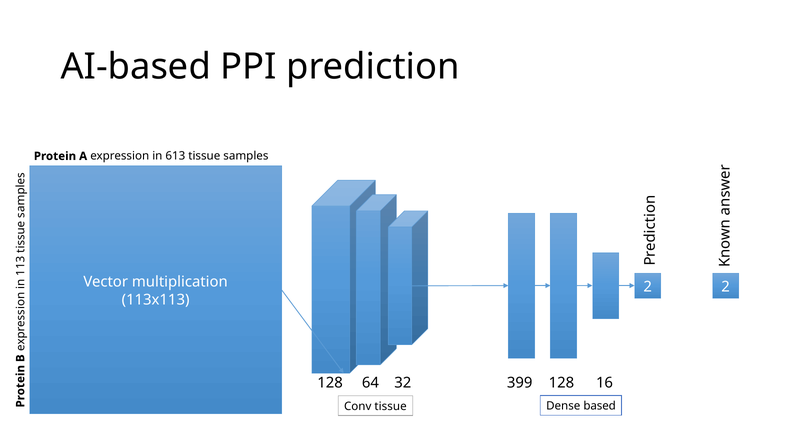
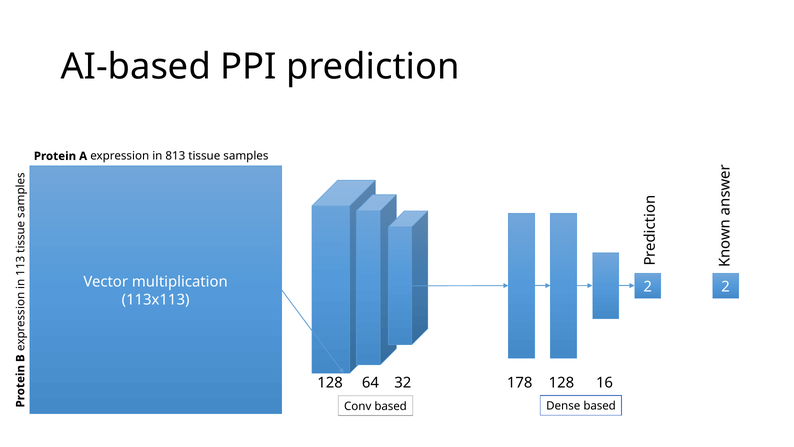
613: 613 -> 813
399: 399 -> 178
Conv tissue: tissue -> based
